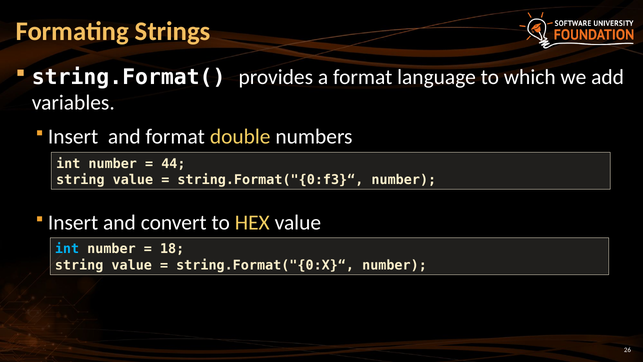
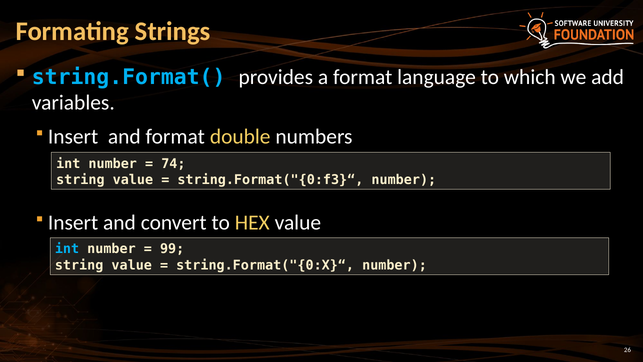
string.Format( colour: white -> light blue
44: 44 -> 74
18: 18 -> 99
